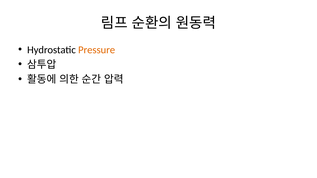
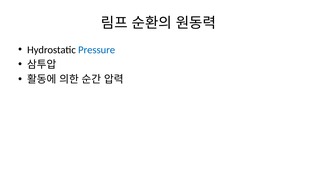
Pressure colour: orange -> blue
